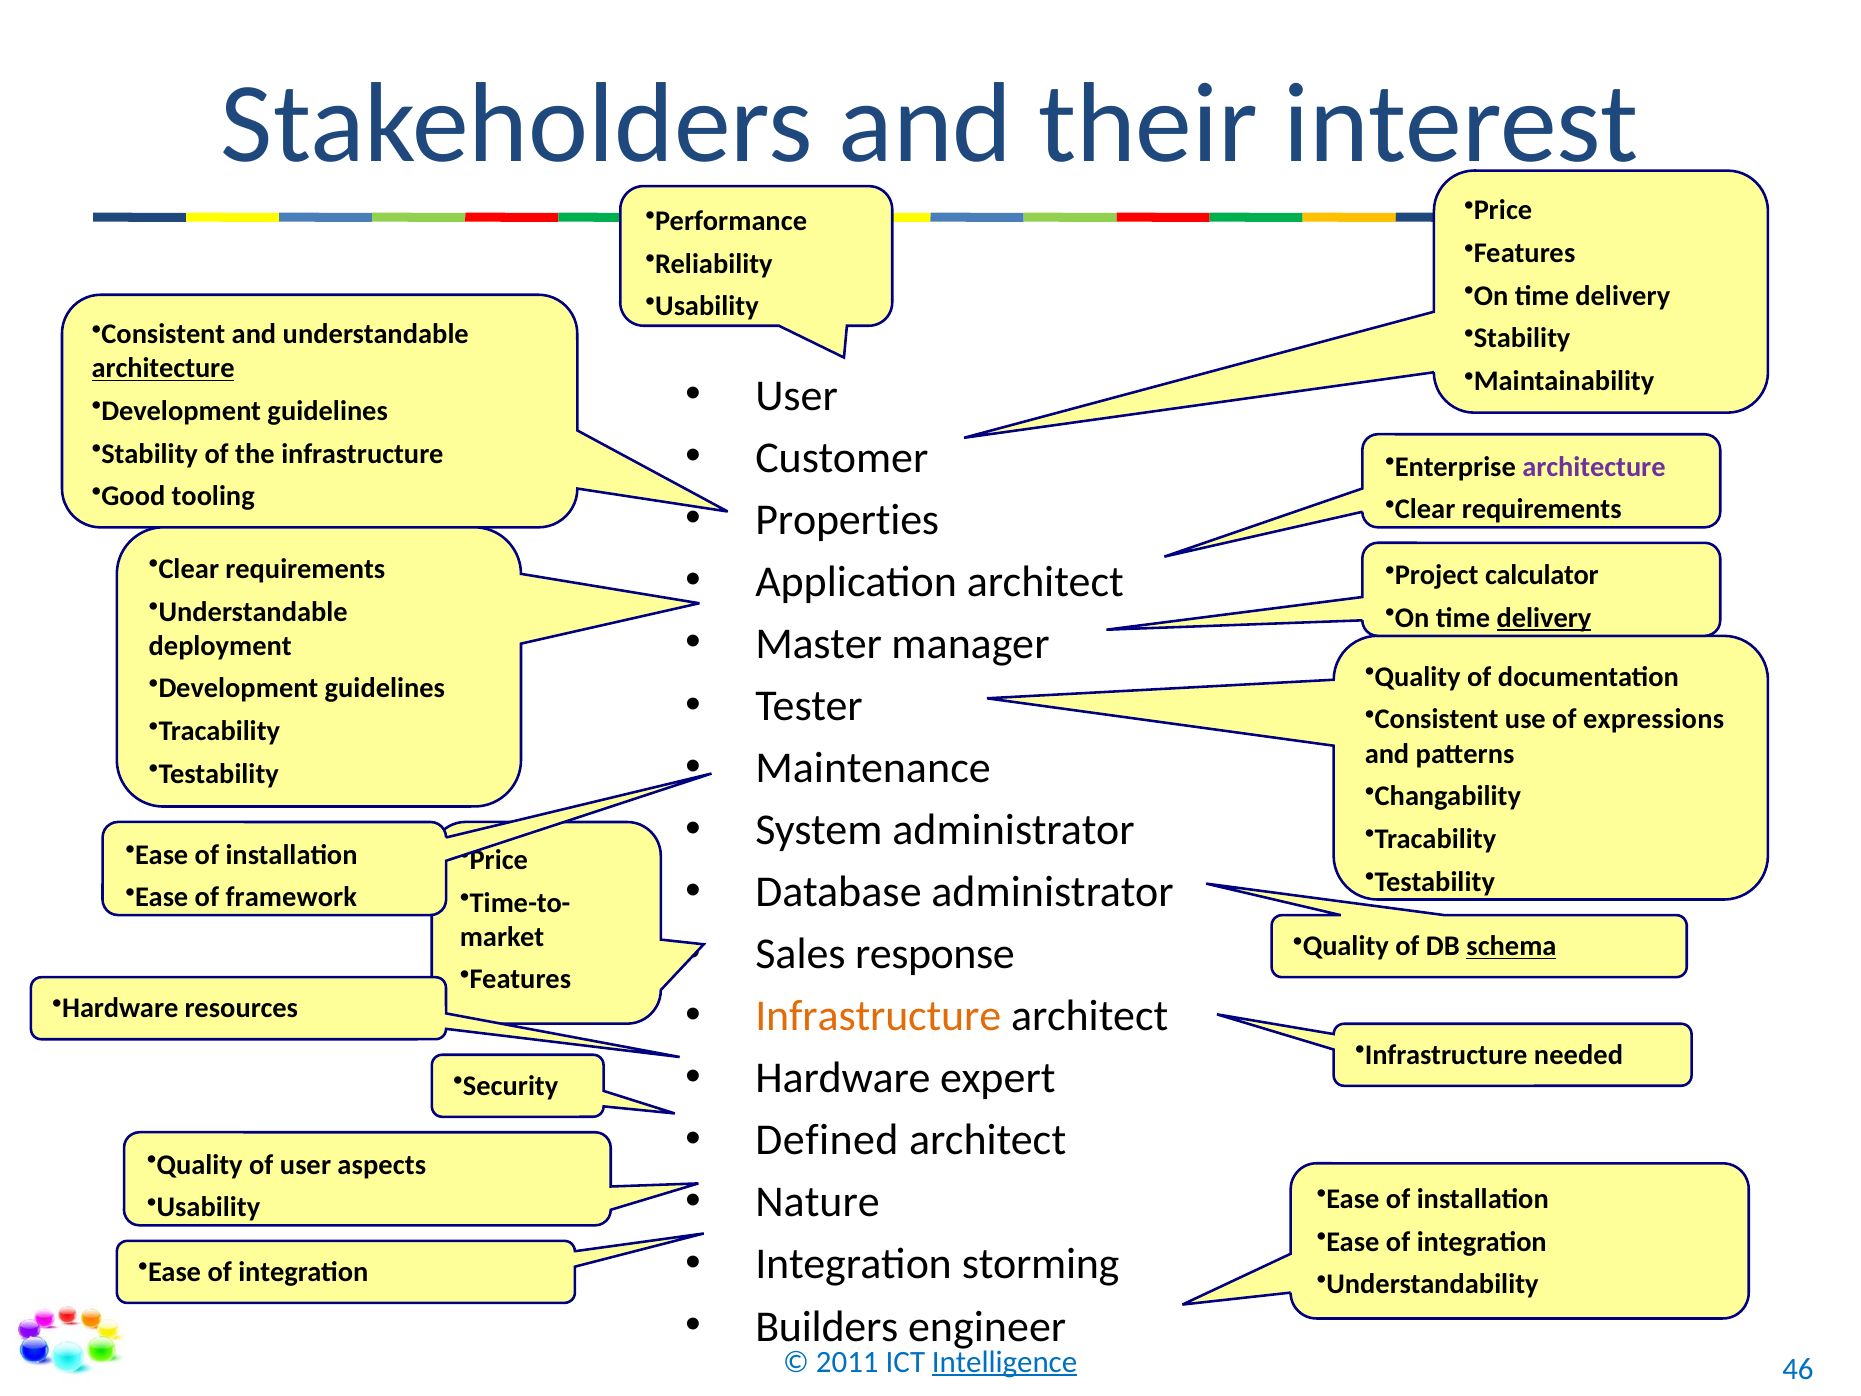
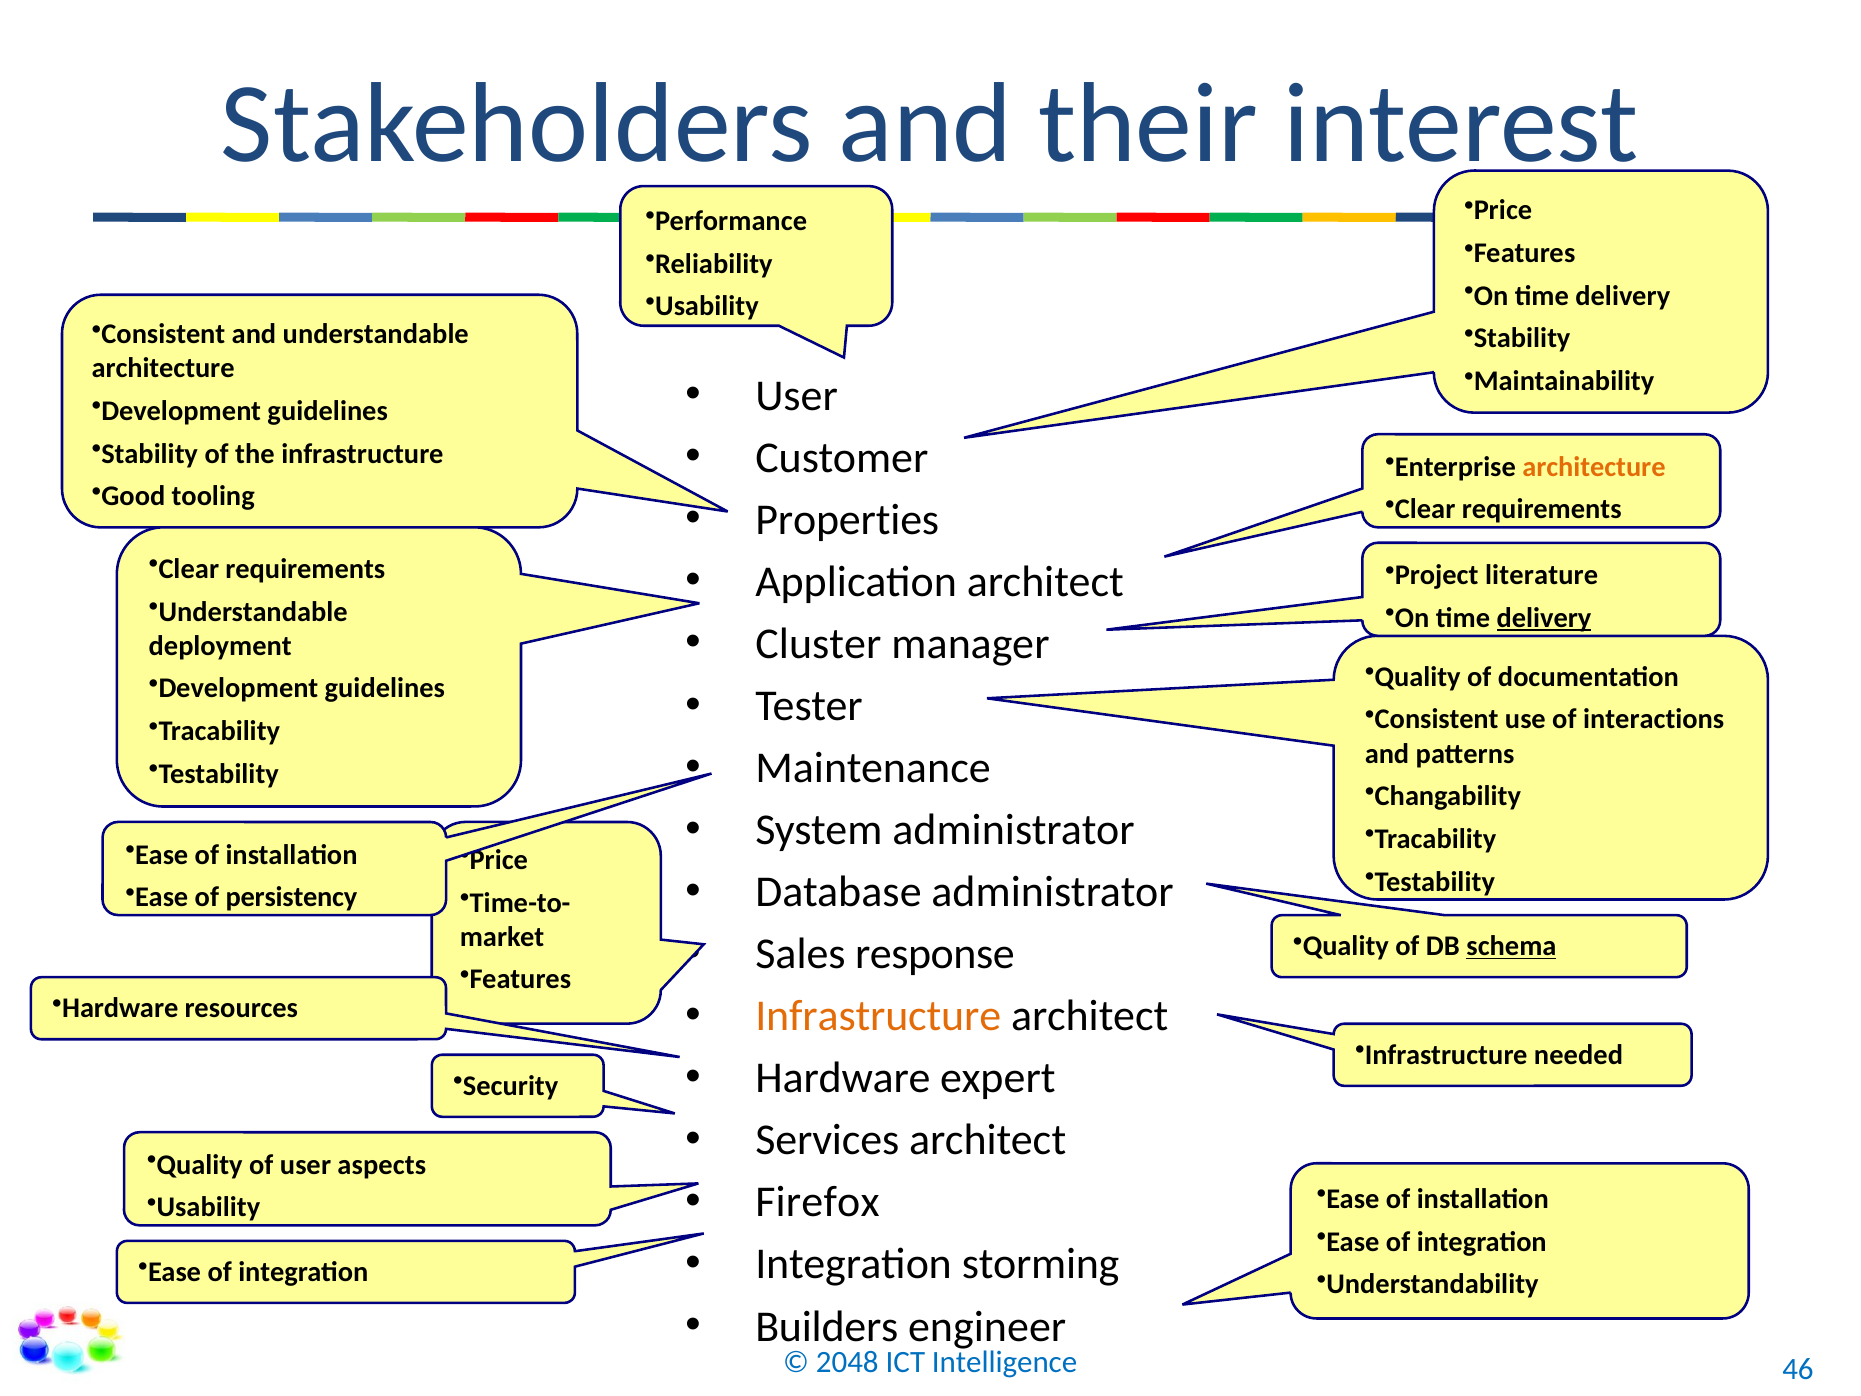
architecture at (163, 368) underline: present -> none
architecture at (1594, 467) colour: purple -> orange
calculator: calculator -> literature
Master: Master -> Cluster
expressions: expressions -> interactions
framework: framework -> persistency
Defined: Defined -> Services
Nature: Nature -> Firefox
2011: 2011 -> 2048
Intelligence underline: present -> none
